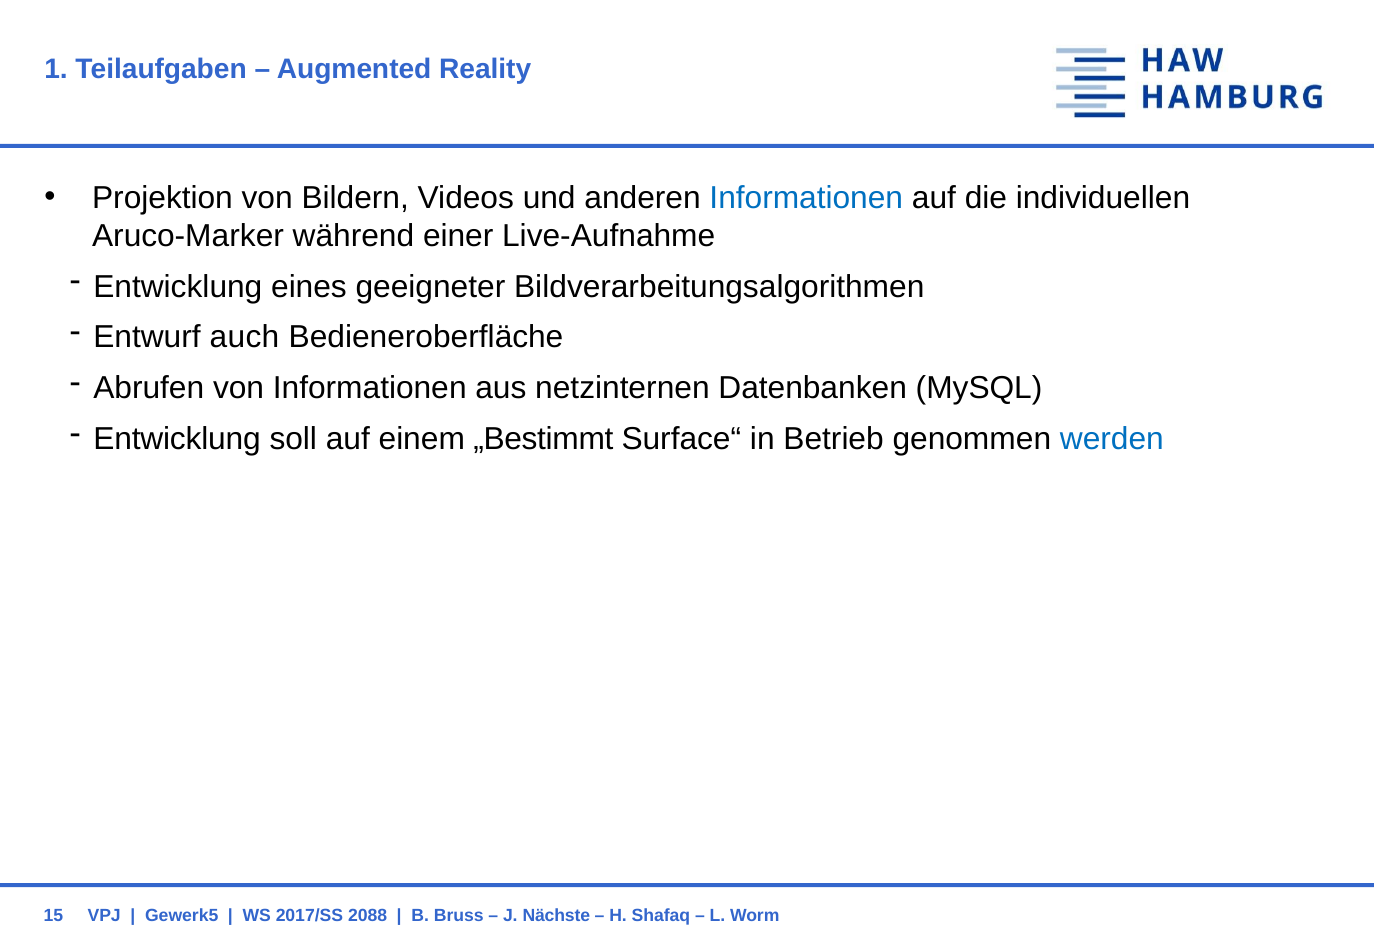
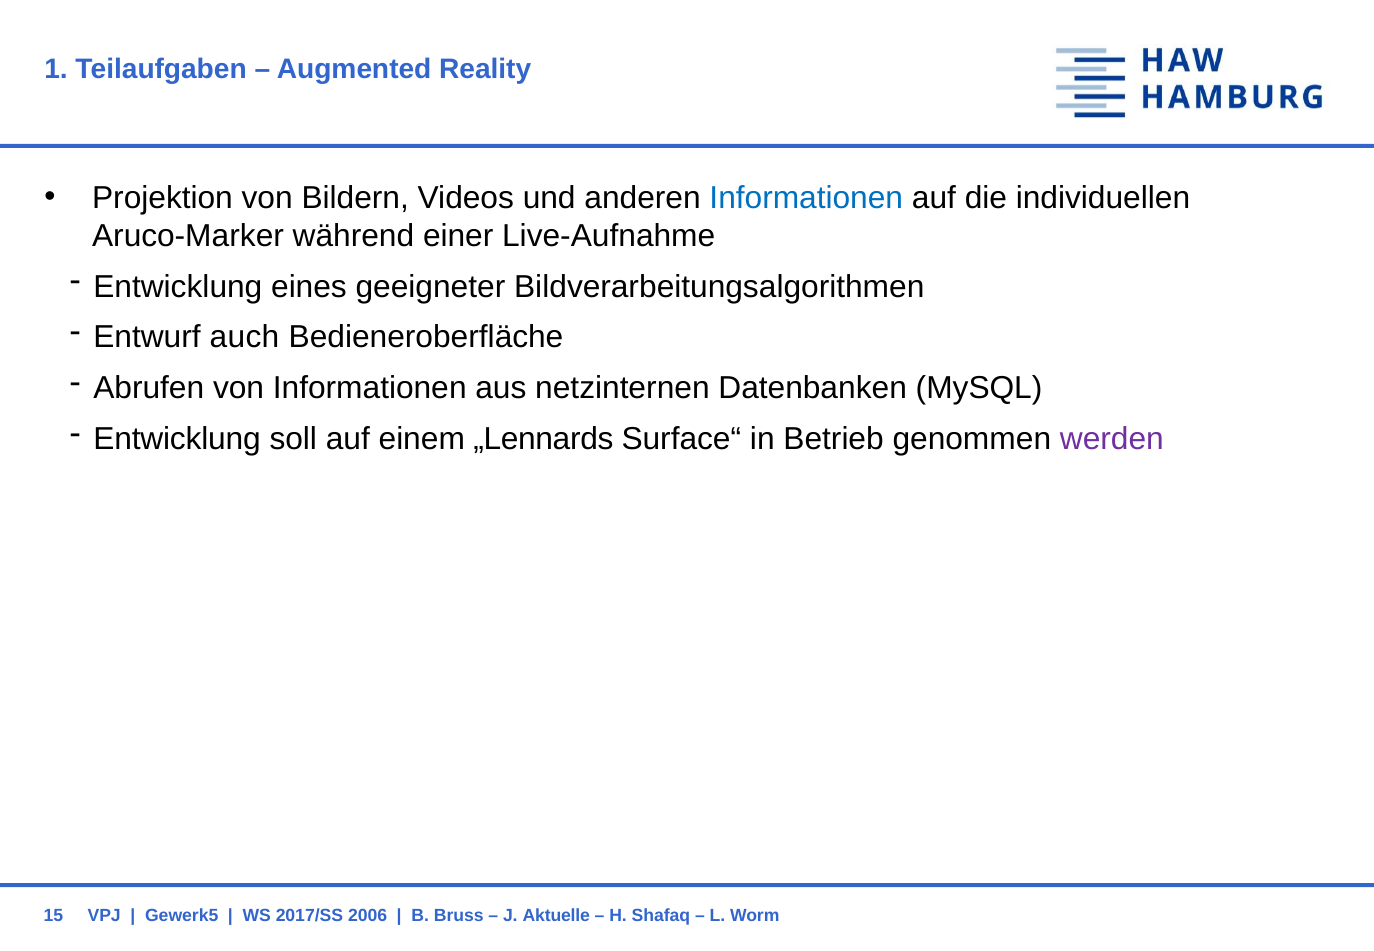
„Bestimmt: „Bestimmt -> „Lennards
werden colour: blue -> purple
2088: 2088 -> 2006
Nächste: Nächste -> Aktuelle
